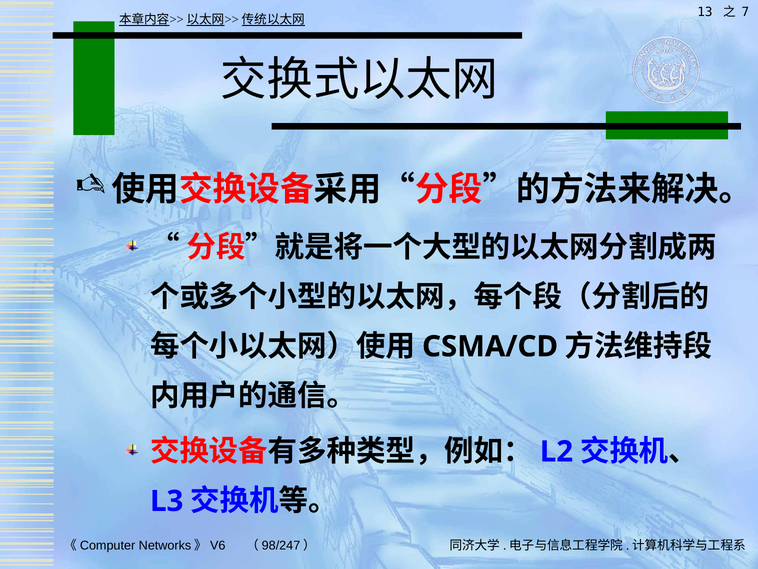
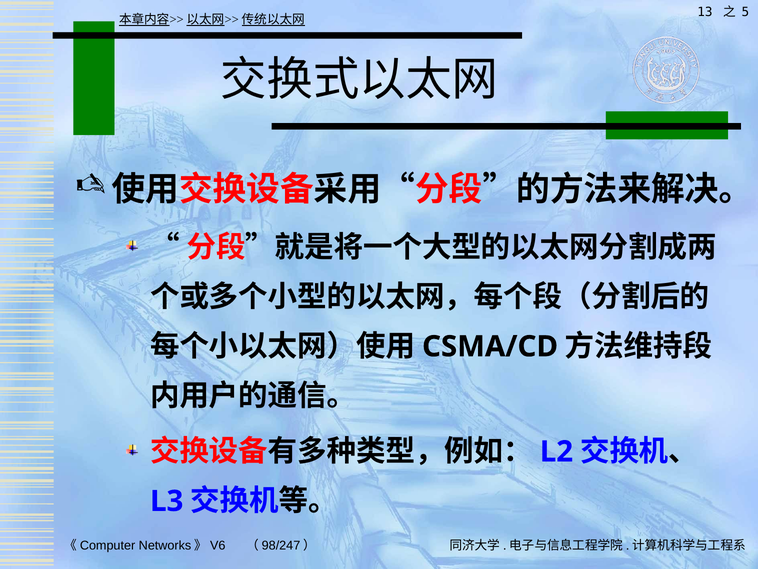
7: 7 -> 5
